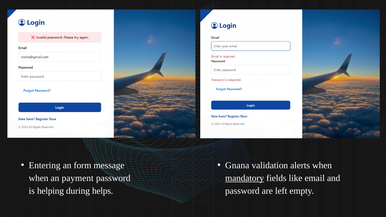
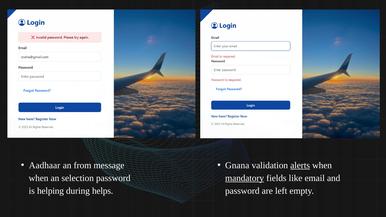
Entering: Entering -> Aadhaar
form: form -> from
alerts underline: none -> present
payment: payment -> selection
